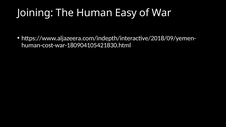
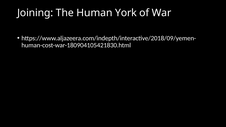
Easy: Easy -> York
